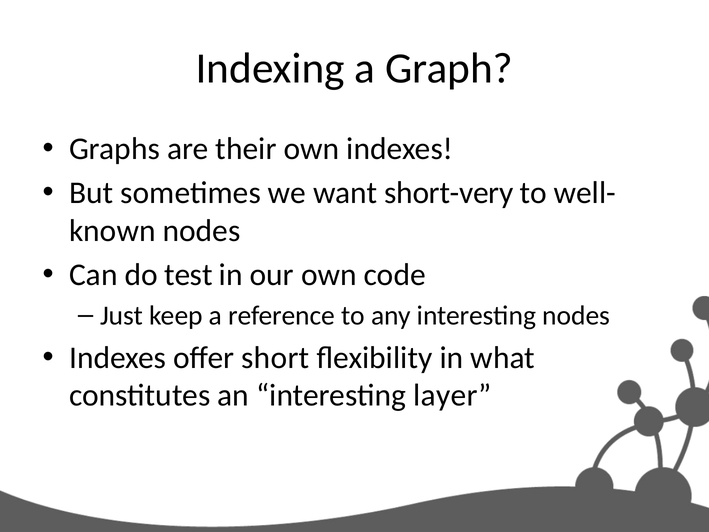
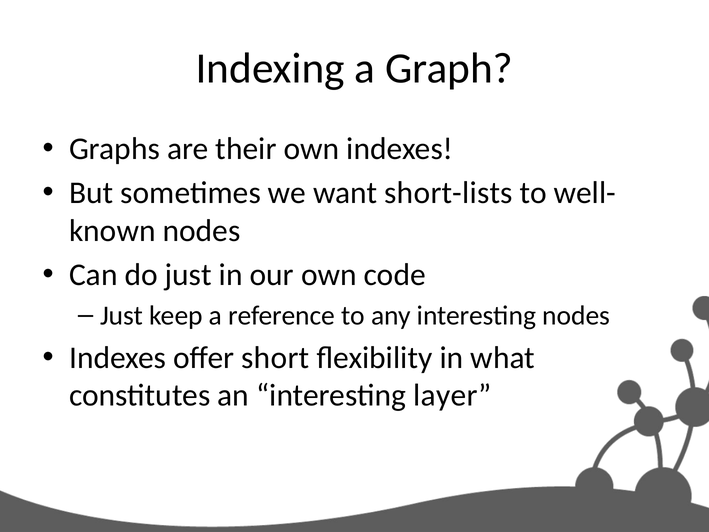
short-very: short-very -> short-lists
do test: test -> just
